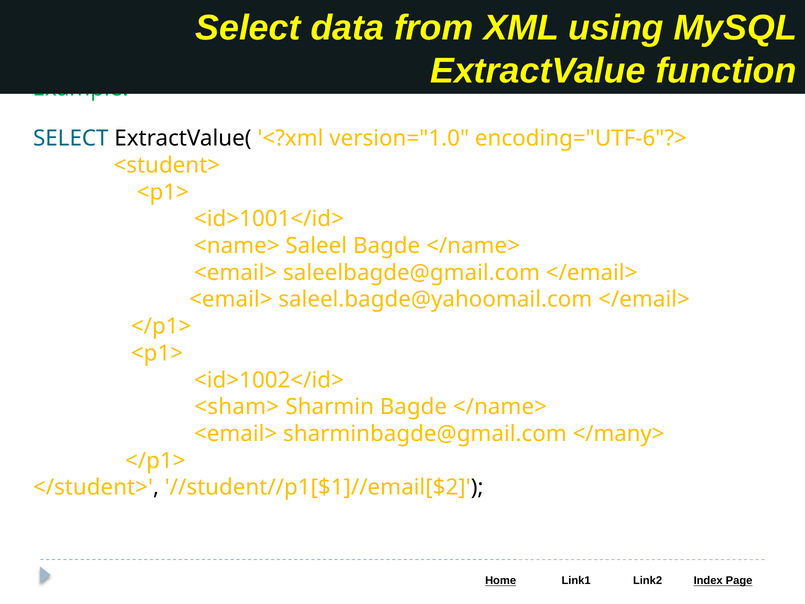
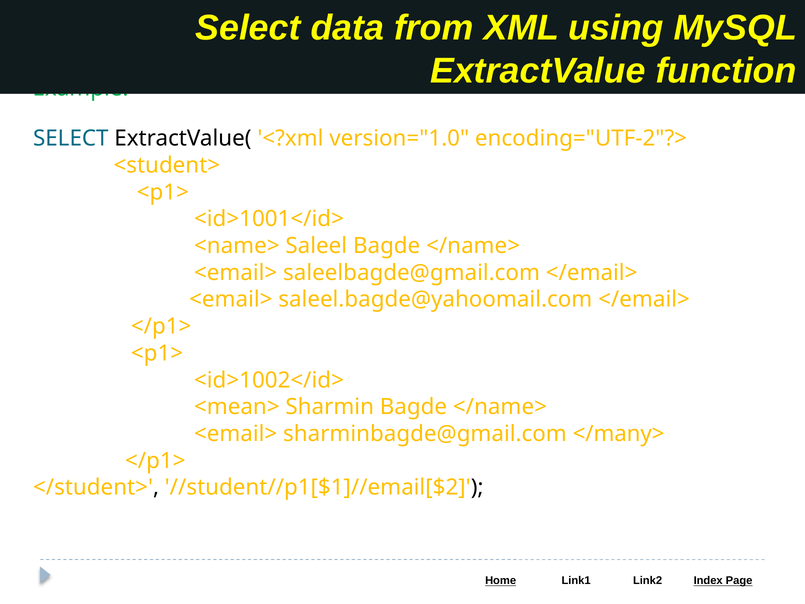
encoding="UTF-6"?>: encoding="UTF-6"?> -> encoding="UTF-2"?>
<sham>: <sham> -> <mean>
